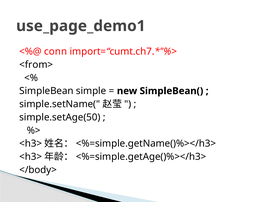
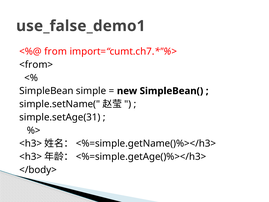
use_page_demo1: use_page_demo1 -> use_false_demo1
conn: conn -> from
simple.setAge(50: simple.setAge(50 -> simple.setAge(31
